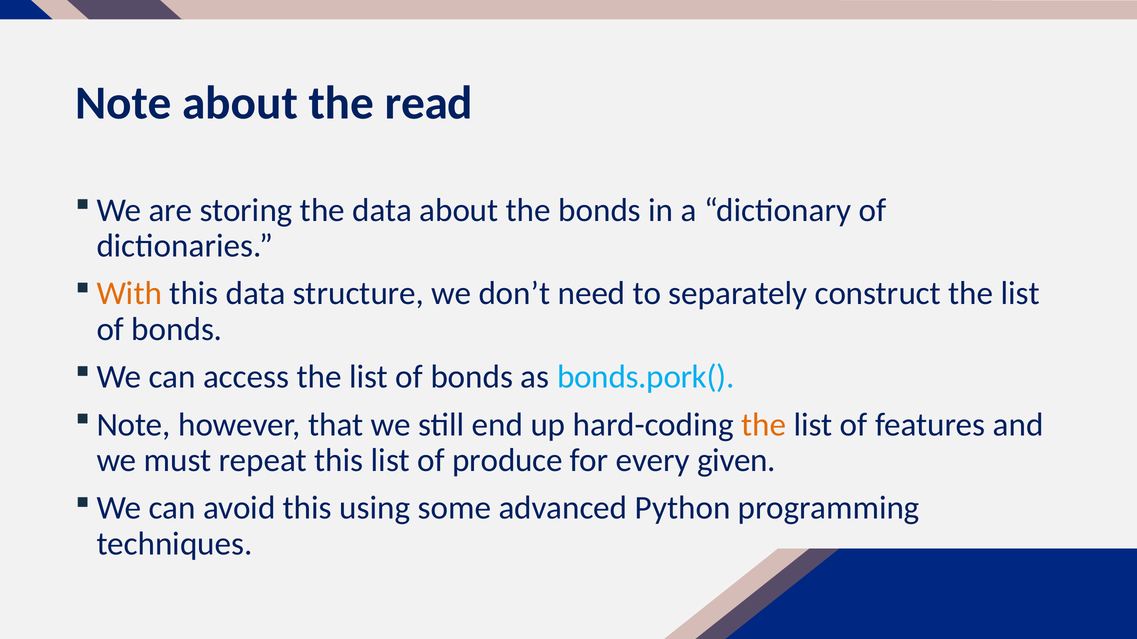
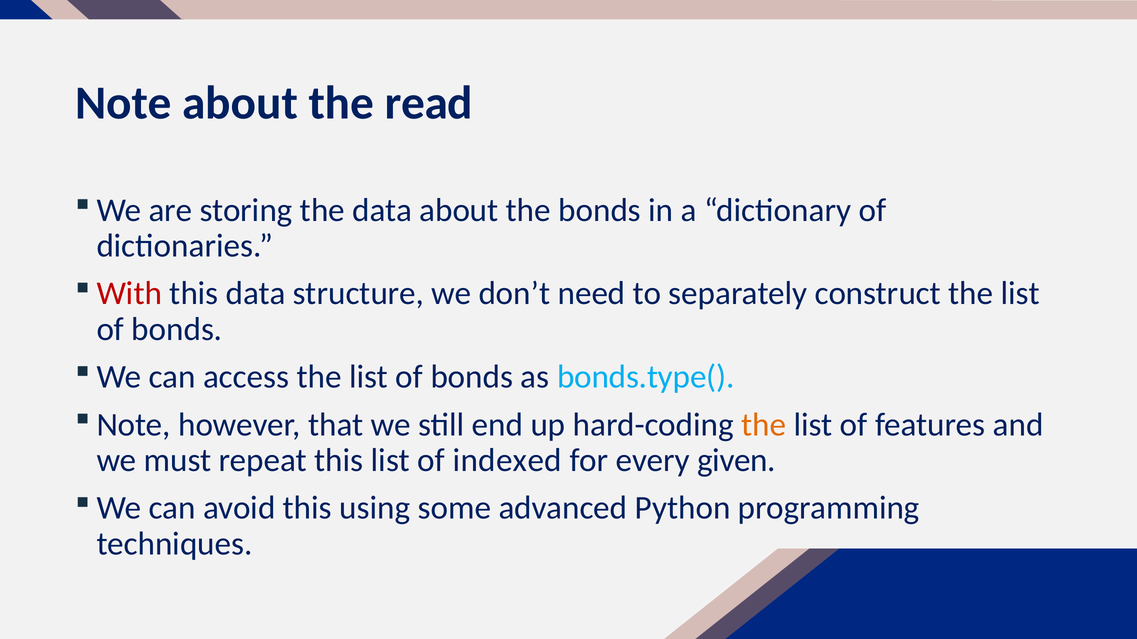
With colour: orange -> red
bonds.pork(: bonds.pork( -> bonds.type(
produce: produce -> indexed
